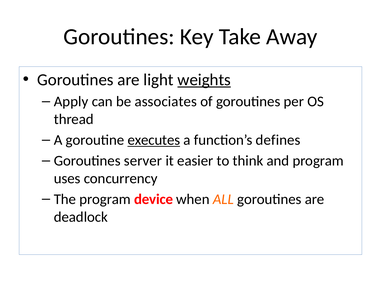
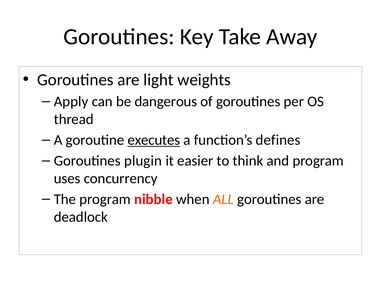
weights underline: present -> none
associates: associates -> dangerous
server: server -> plugin
device: device -> nibble
